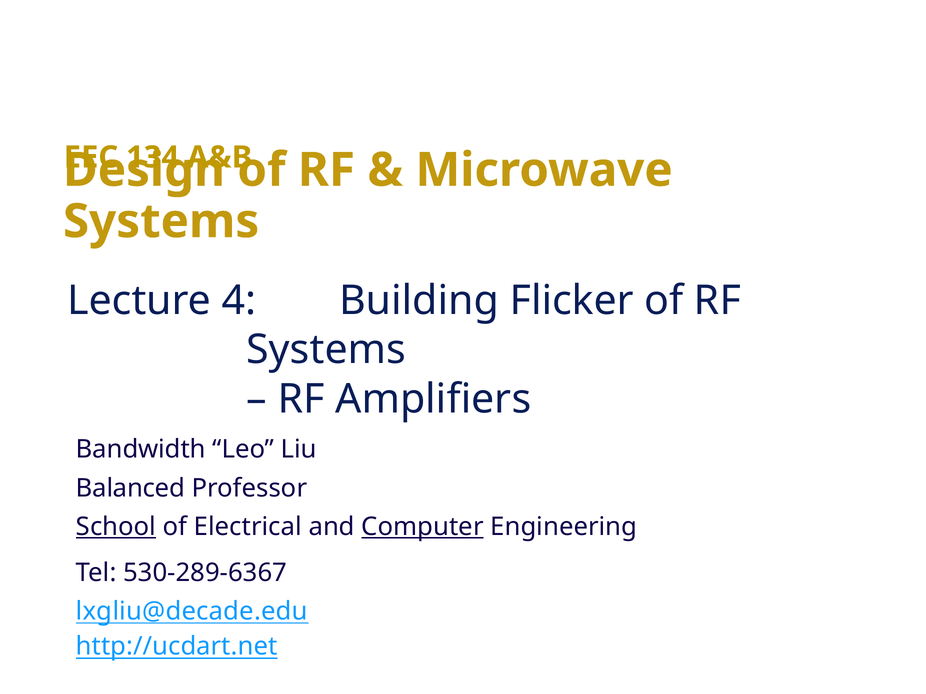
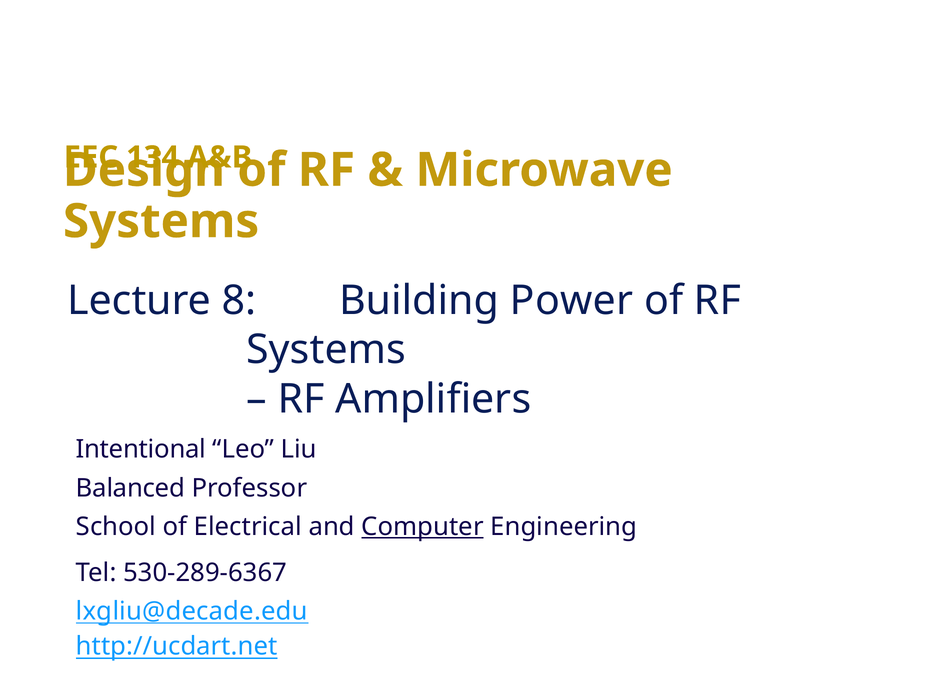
4: 4 -> 8
Flicker: Flicker -> Power
Bandwidth: Bandwidth -> Intentional
School underline: present -> none
